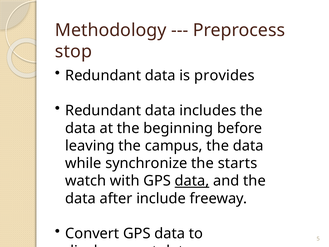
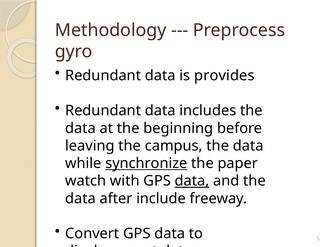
stop: stop -> gyro
synchronize underline: none -> present
starts: starts -> paper
